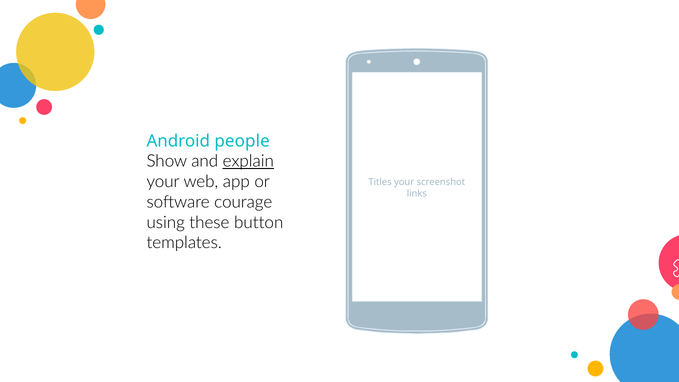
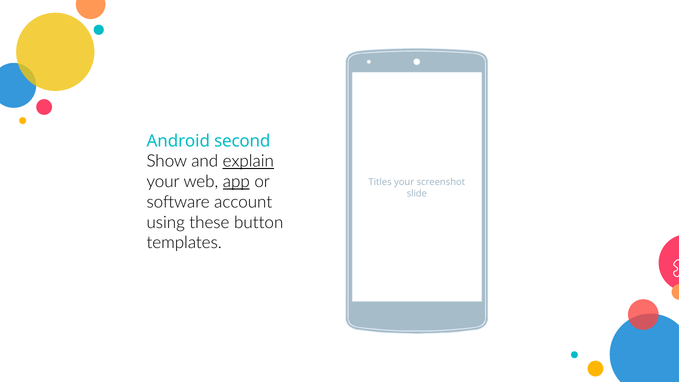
people: people -> second
app underline: none -> present
links: links -> slide
courage: courage -> account
